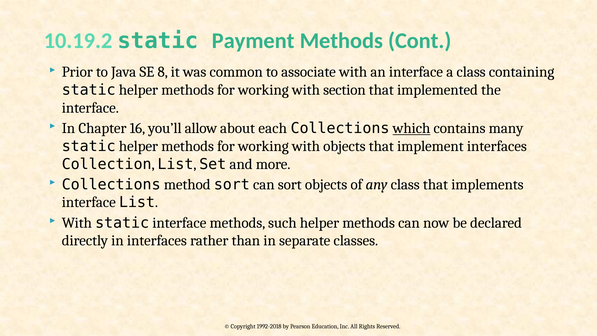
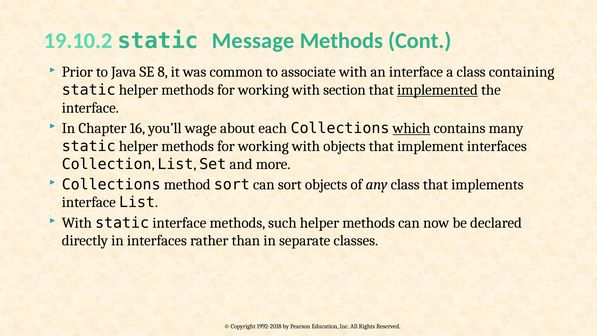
10.19.2: 10.19.2 -> 19.10.2
Payment: Payment -> Message
implemented underline: none -> present
allow: allow -> wage
